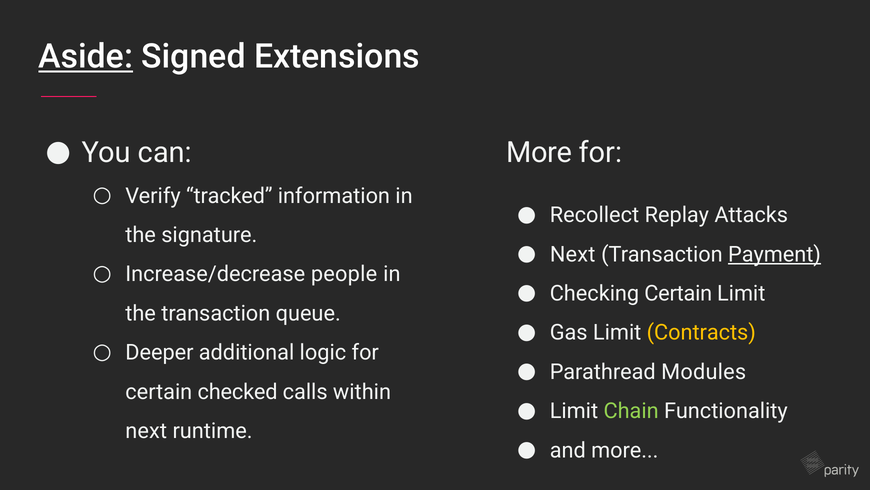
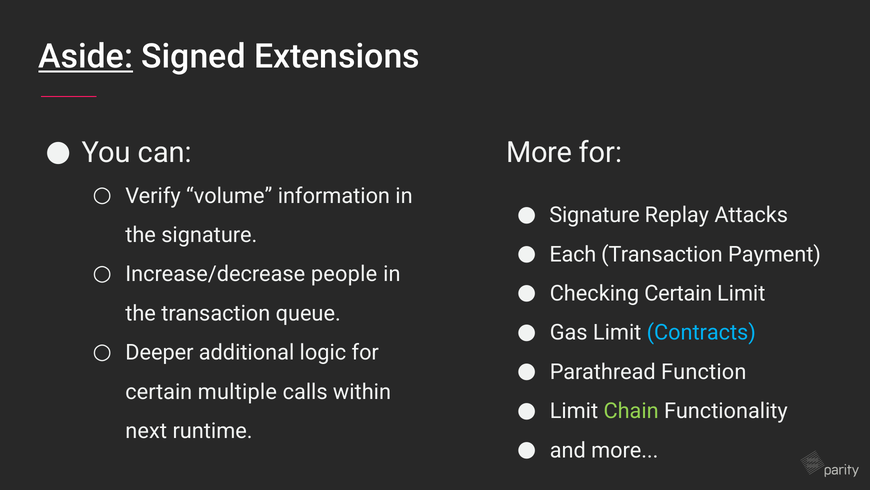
tracked: tracked -> volume
Recollect at (594, 215): Recollect -> Signature
Next at (573, 254): Next -> Each
Payment underline: present -> none
Contracts colour: yellow -> light blue
Modules: Modules -> Function
checked: checked -> multiple
